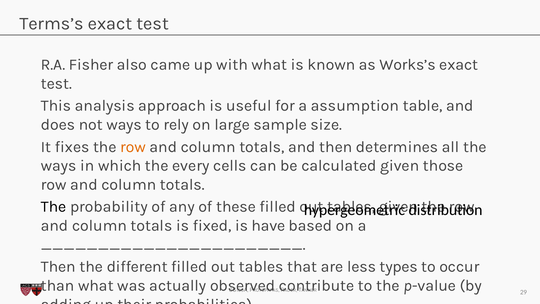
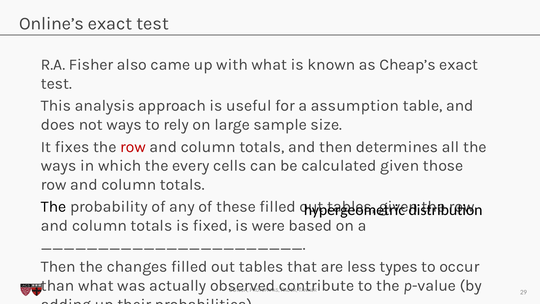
Terms’s: Terms’s -> Online’s
Works’s: Works’s -> Cheap’s
row at (133, 147) colour: orange -> red
have: have -> were
different: different -> changes
